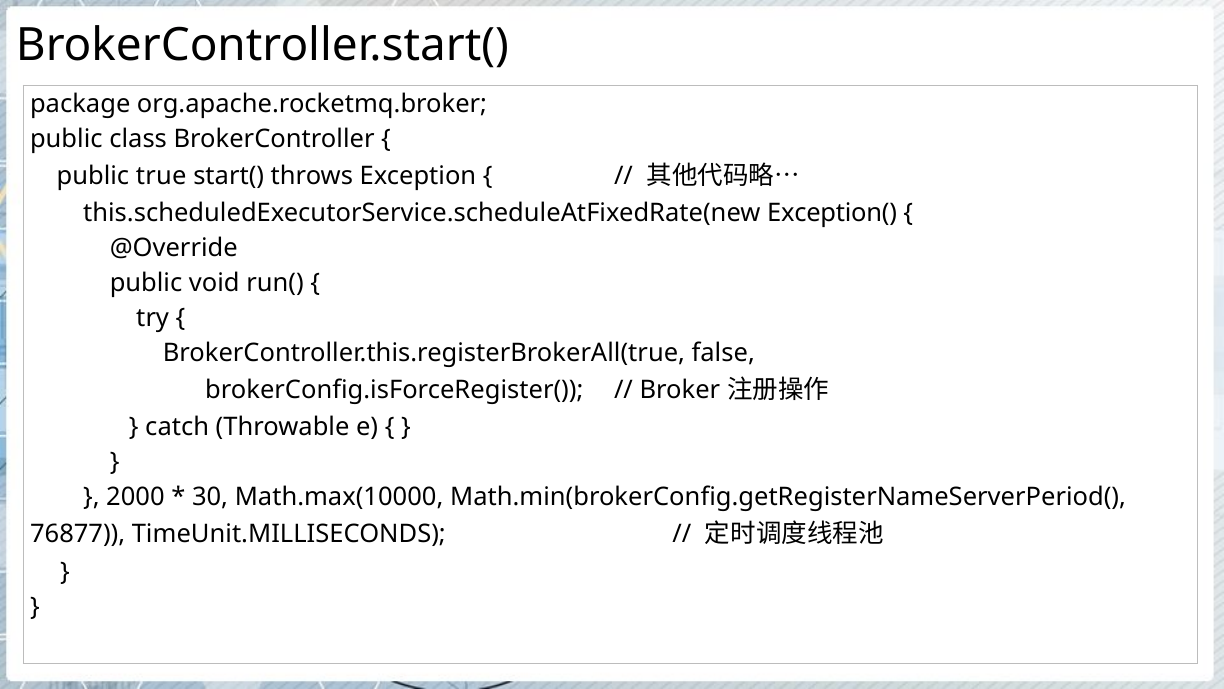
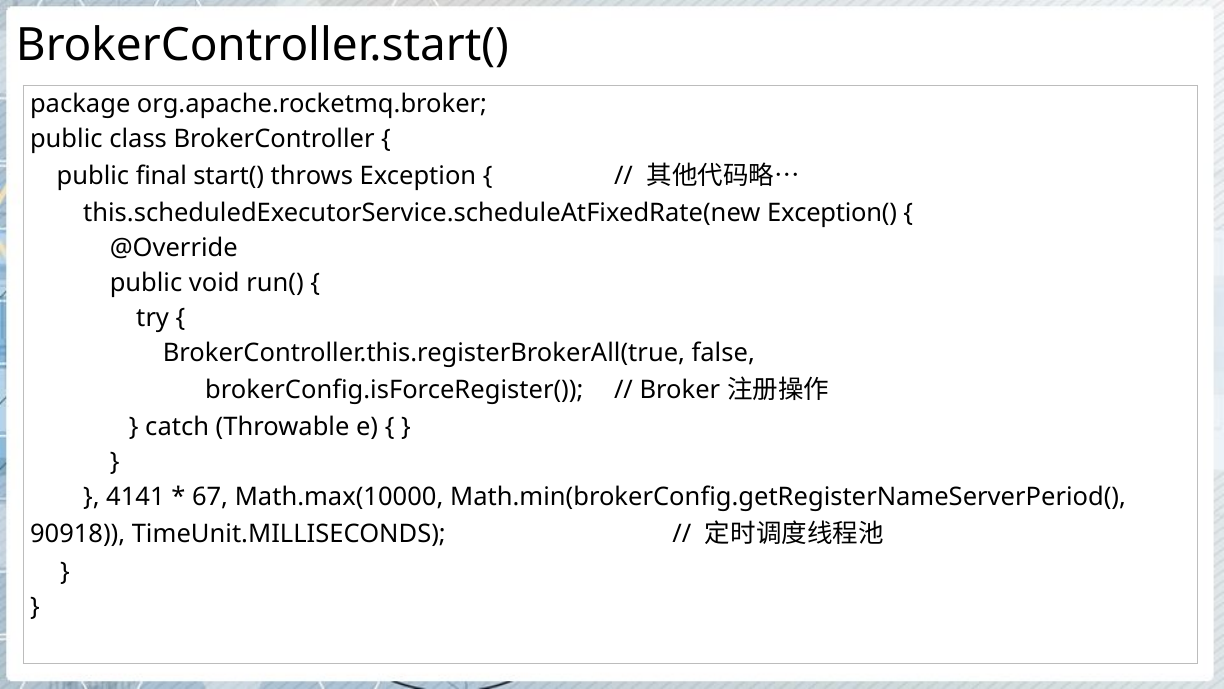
true: true -> final
2000: 2000 -> 4141
30: 30 -> 67
76877: 76877 -> 90918
